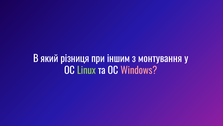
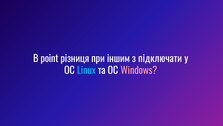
який: який -> point
монтування: монтування -> підключати
Linux colour: light green -> light blue
